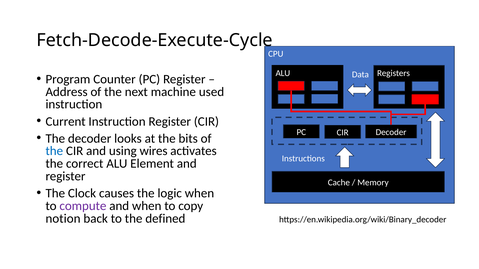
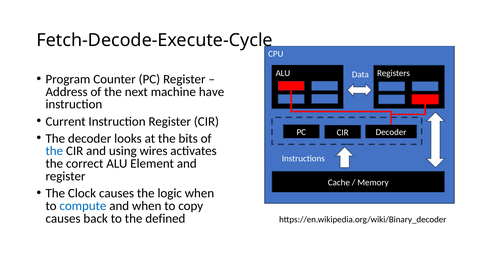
used: used -> have
compute colour: purple -> blue
notion at (63, 219): notion -> causes
